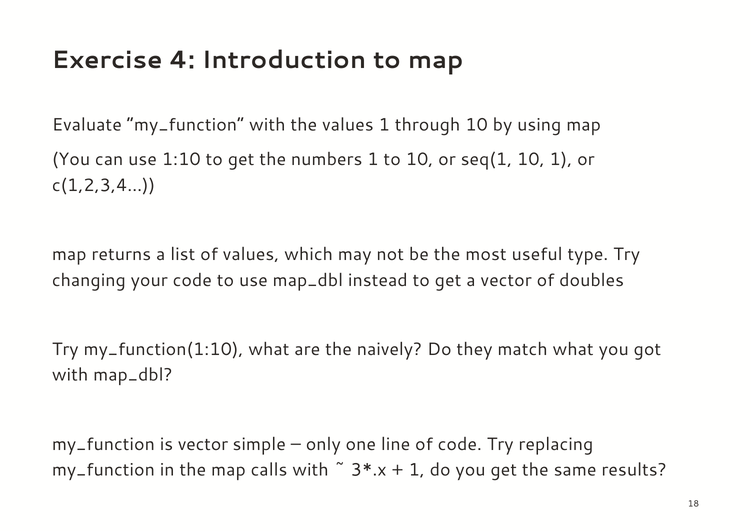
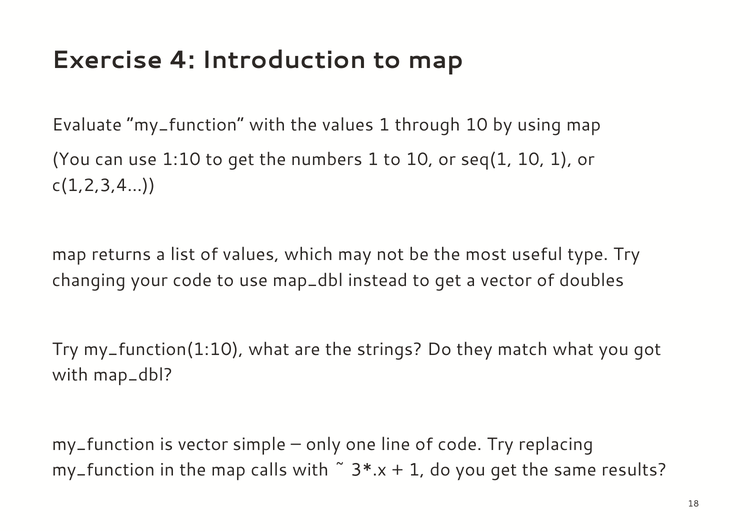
naively: naively -> strings
